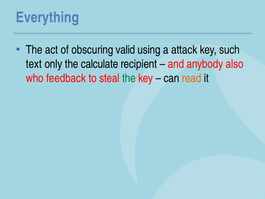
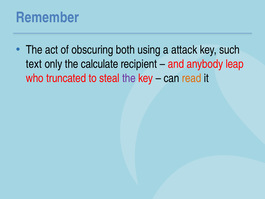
Everything: Everything -> Remember
valid: valid -> both
also: also -> leap
feedback: feedback -> truncated
the at (129, 78) colour: green -> purple
